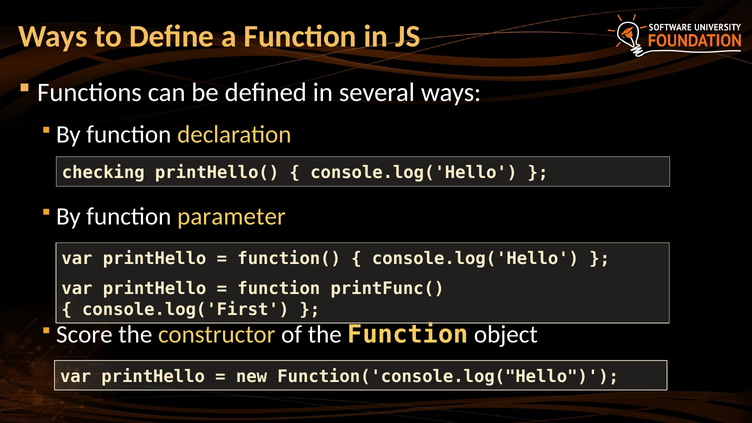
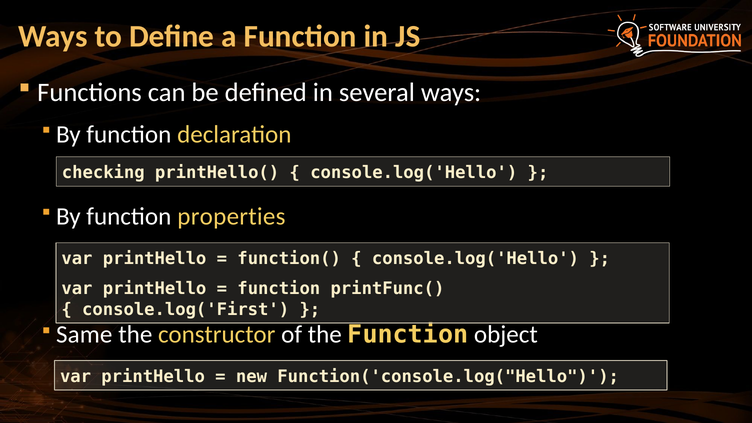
parameter: parameter -> properties
Score: Score -> Same
